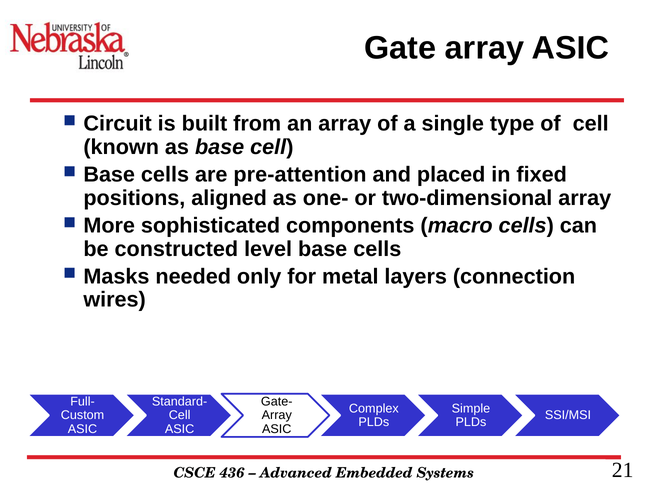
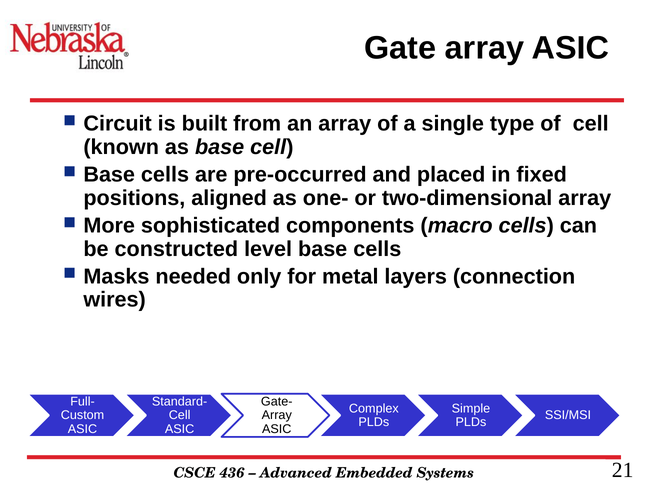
pre-attention: pre-attention -> pre-occurred
